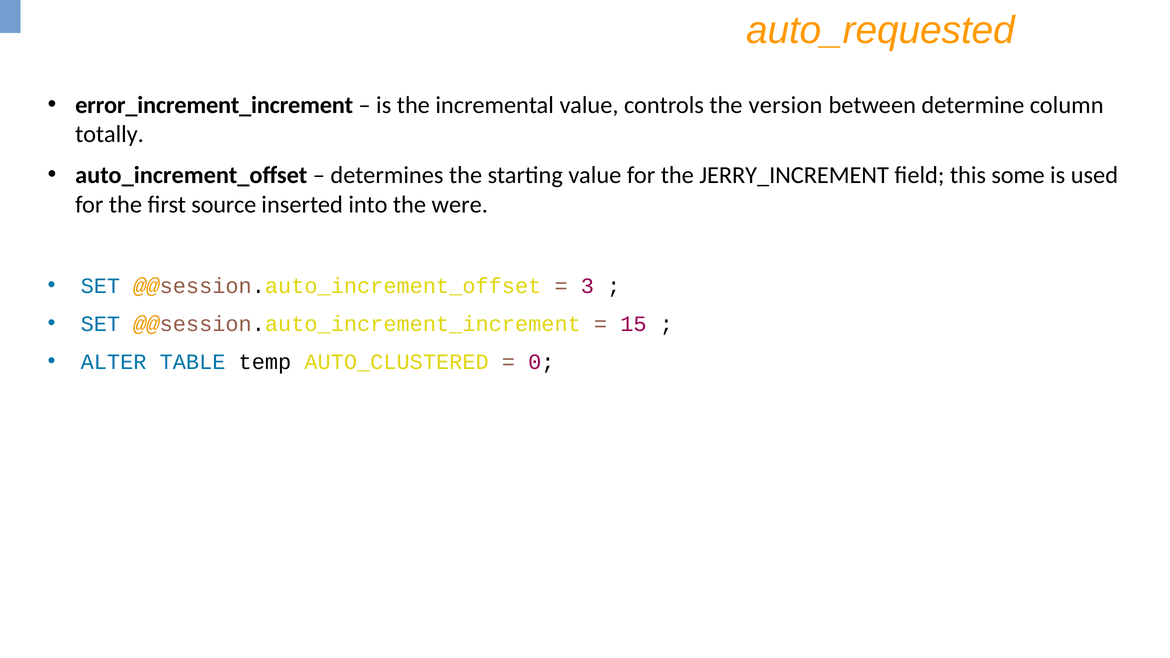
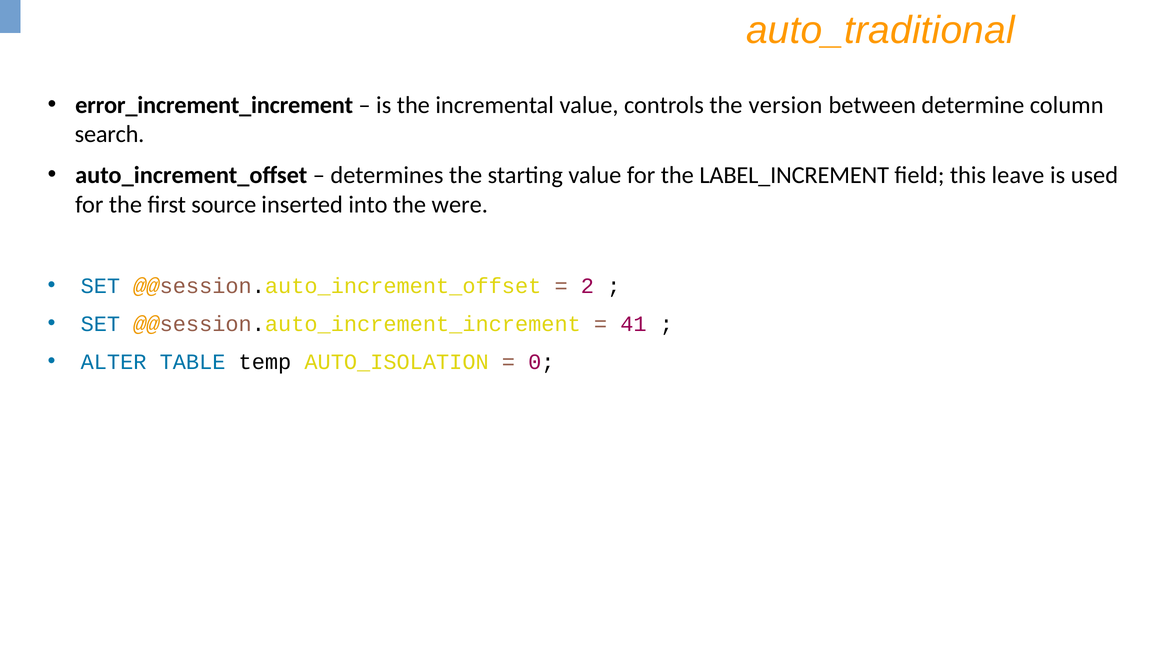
auto_requested: auto_requested -> auto_traditional
totally: totally -> search
JERRY_INCREMENT: JERRY_INCREMENT -> LABEL_INCREMENT
some: some -> leave
3: 3 -> 2
15: 15 -> 41
AUTO_CLUSTERED: AUTO_CLUSTERED -> AUTO_ISOLATION
